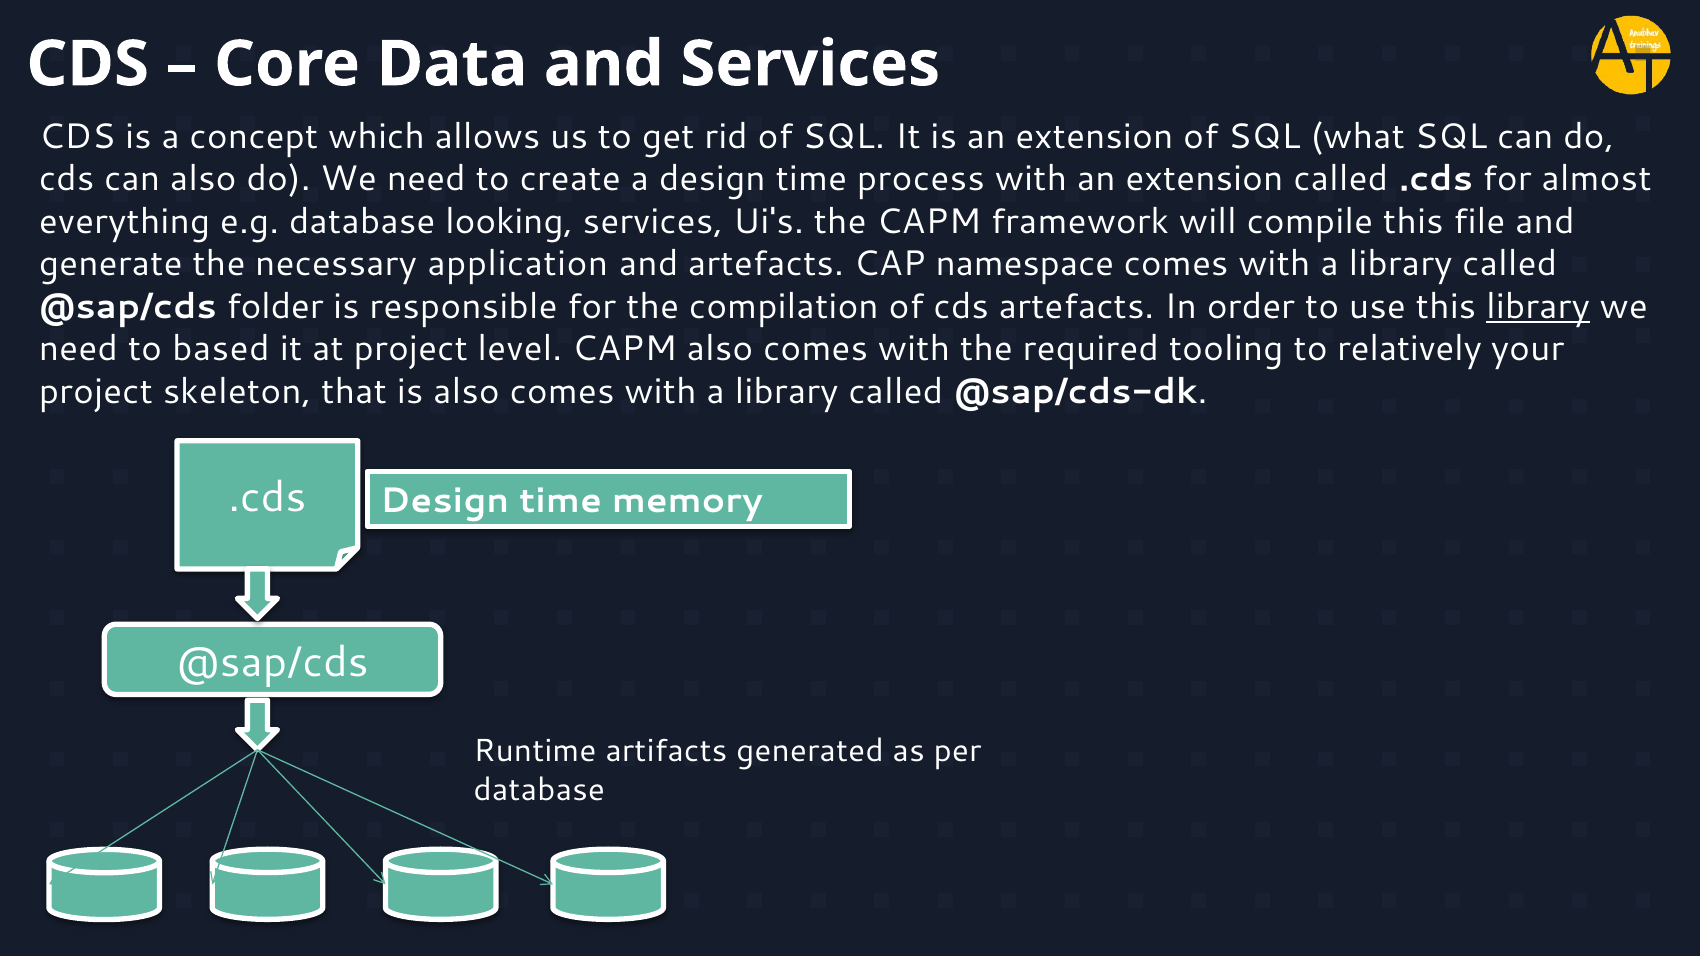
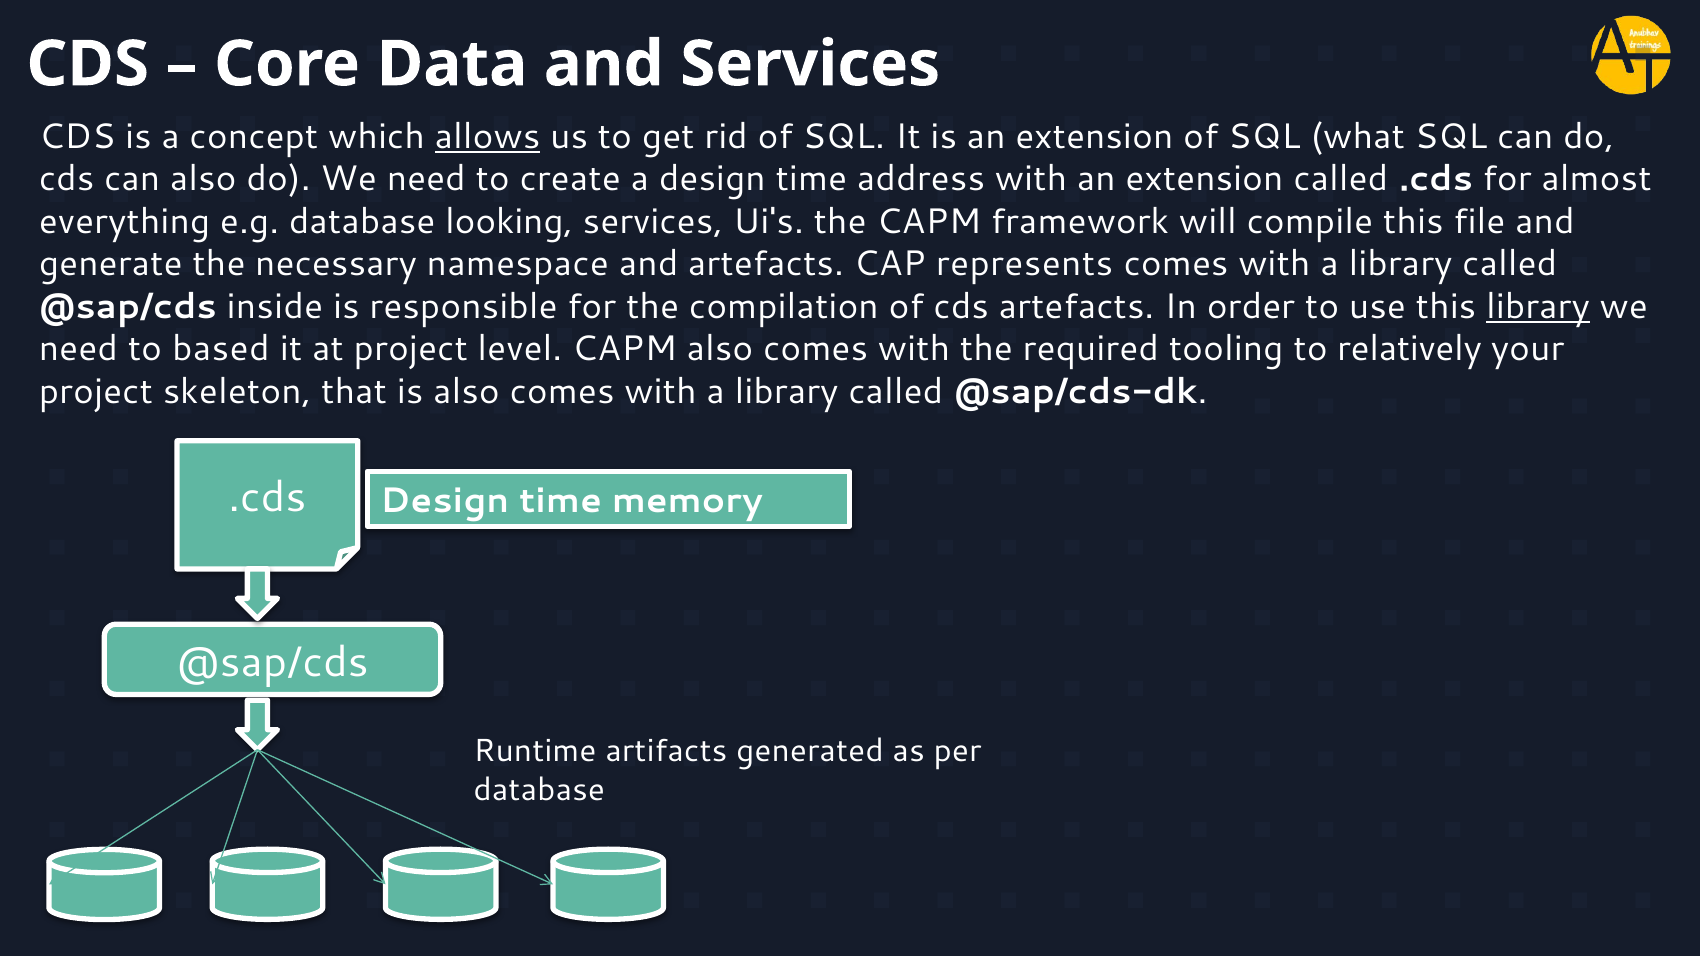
allows underline: none -> present
process: process -> address
application: application -> namespace
namespace: namespace -> represents
folder: folder -> inside
